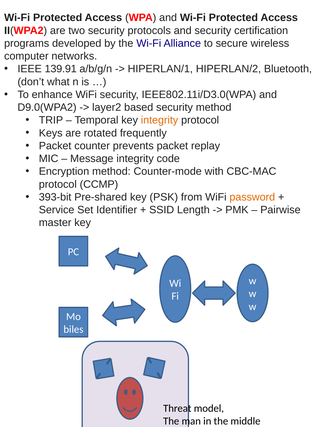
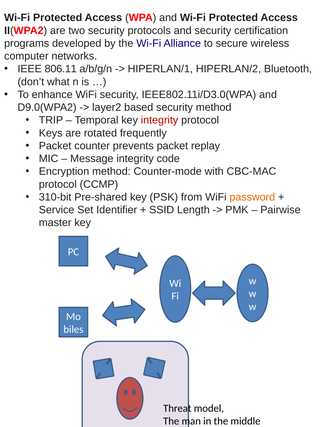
139.91: 139.91 -> 806.11
integrity at (160, 120) colour: orange -> red
393-bit: 393-bit -> 310-bit
